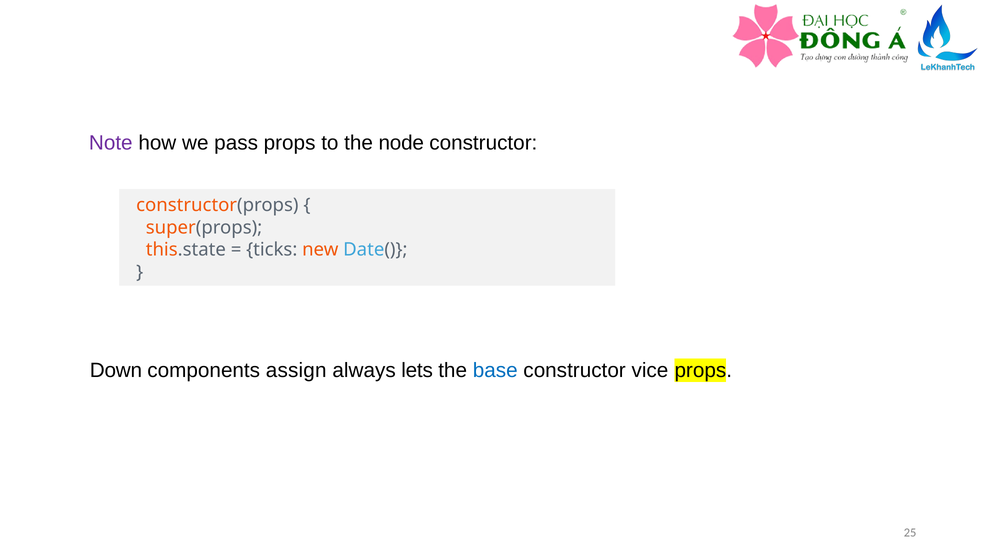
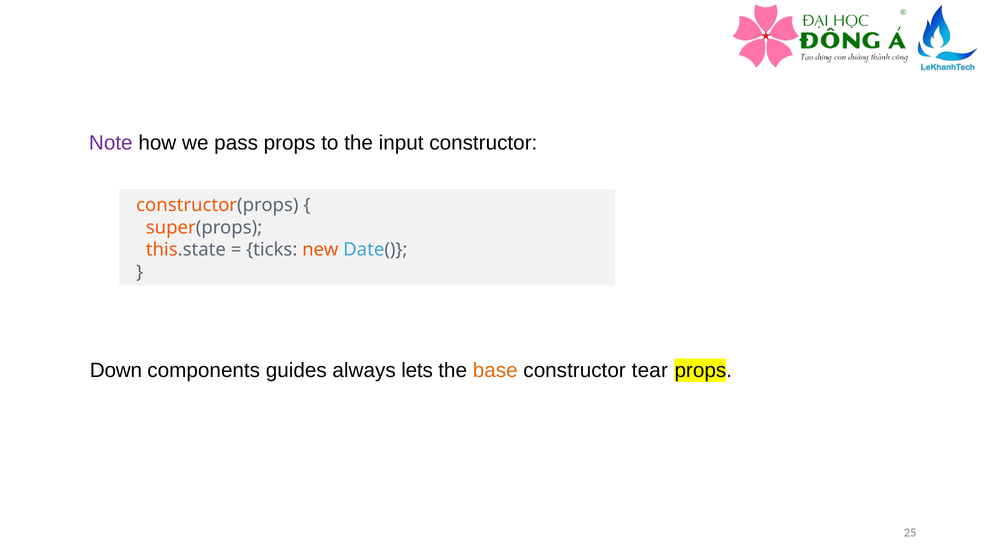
node: node -> input
assign: assign -> guides
base colour: blue -> orange
vice: vice -> tear
